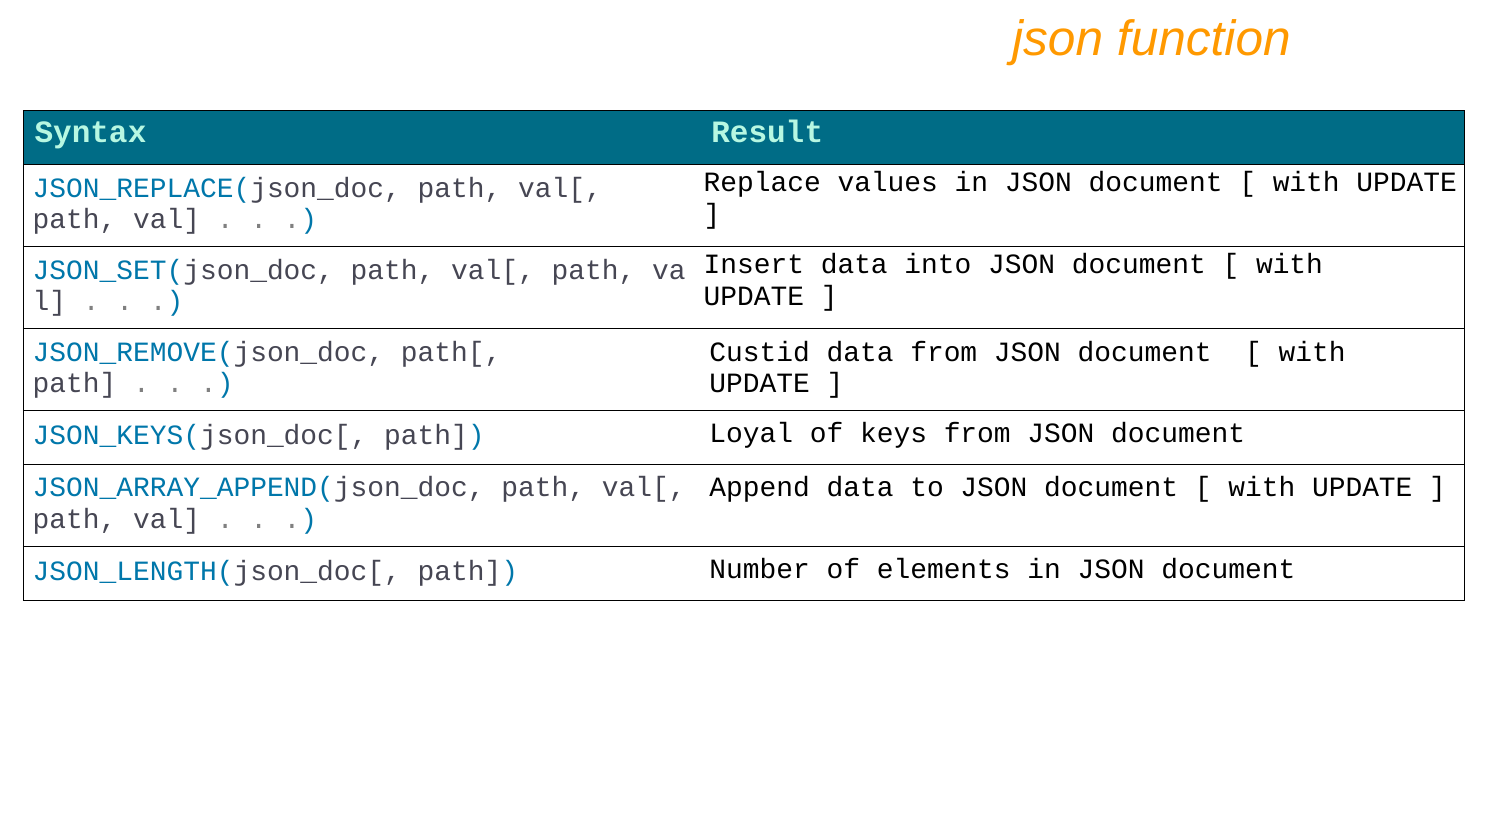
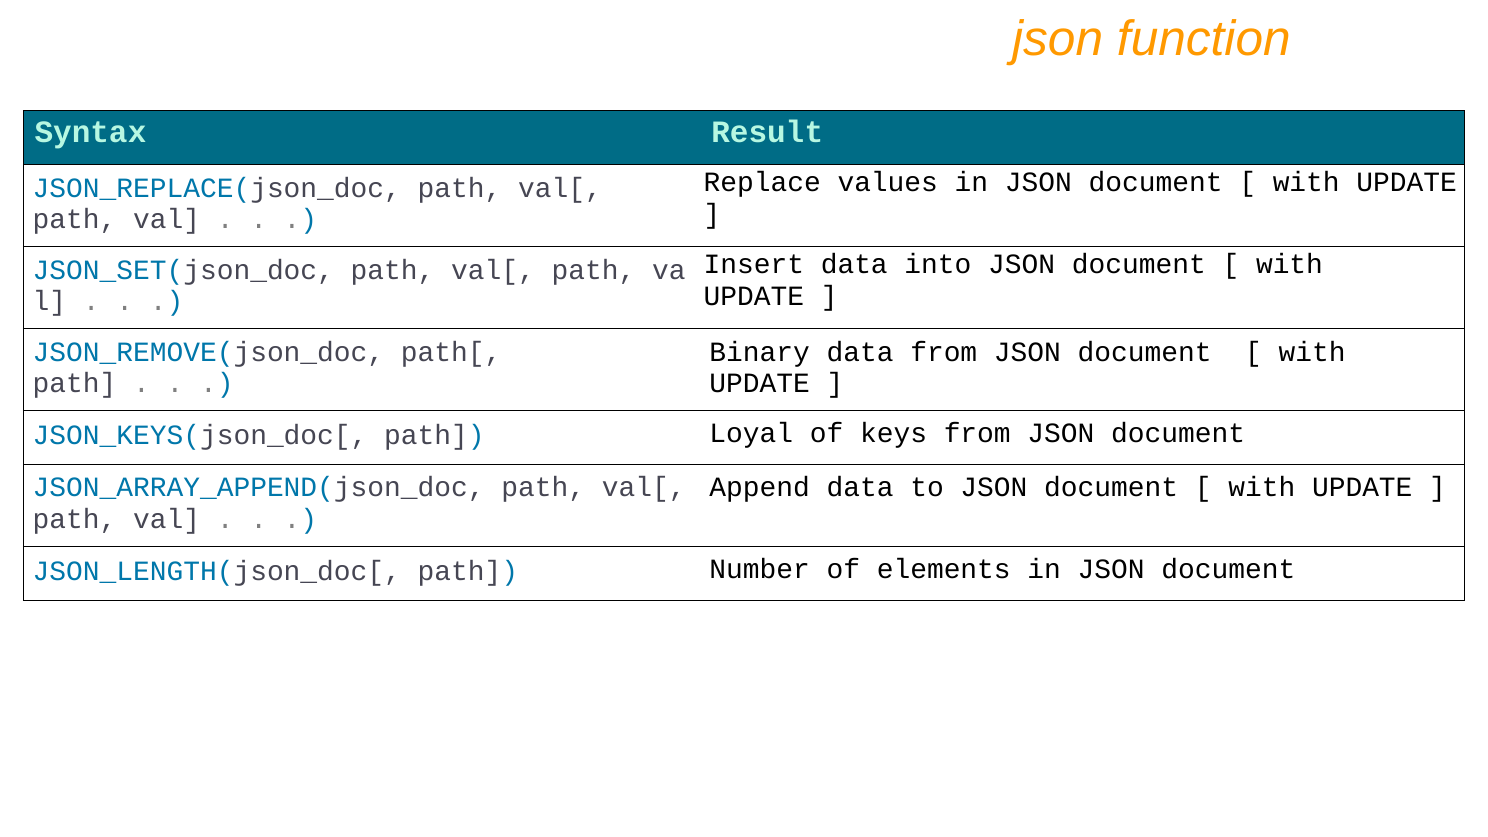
Custid: Custid -> Binary
